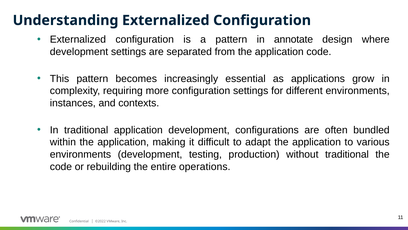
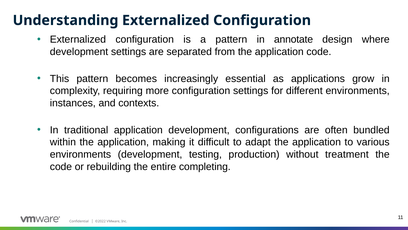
without traditional: traditional -> treatment
operations: operations -> completing
